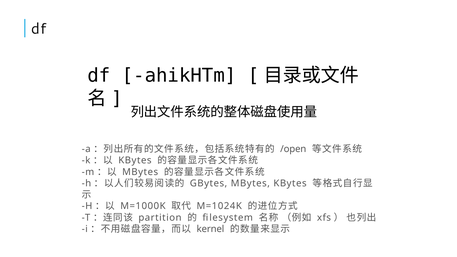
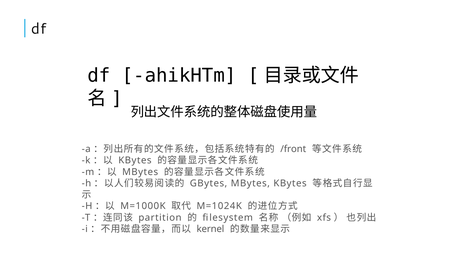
/open: /open -> /front
